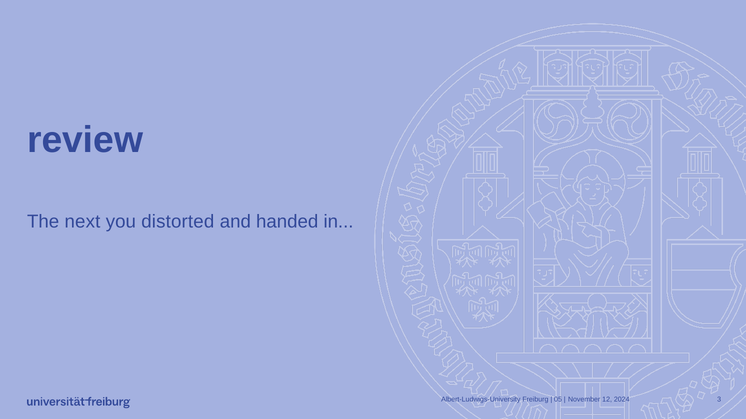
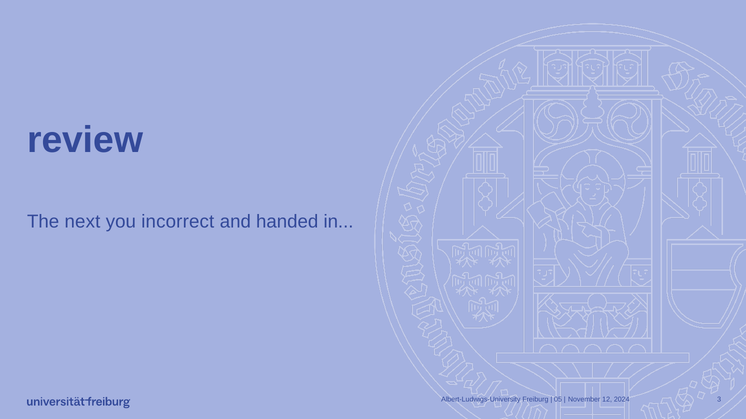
distorted: distorted -> incorrect
